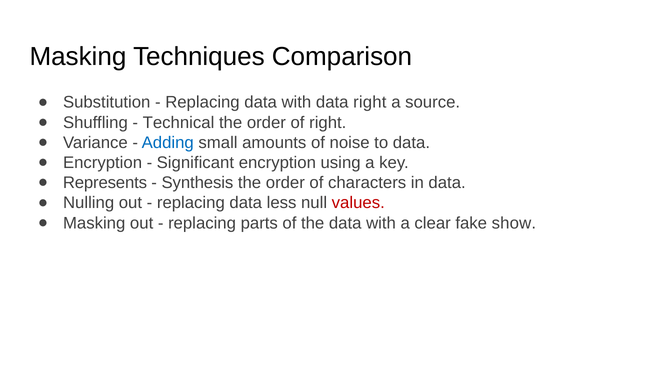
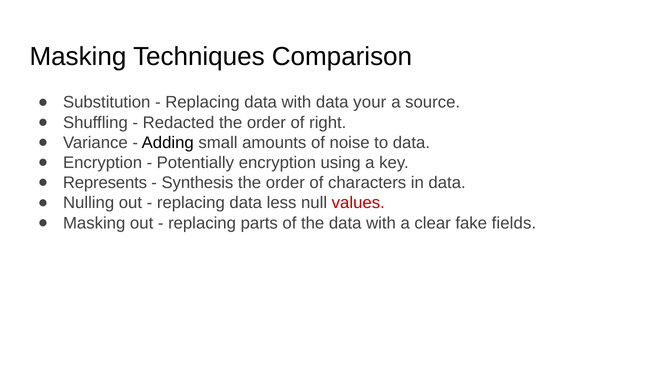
data right: right -> your
Technical: Technical -> Redacted
Adding colour: blue -> black
Significant: Significant -> Potentially
show: show -> fields
